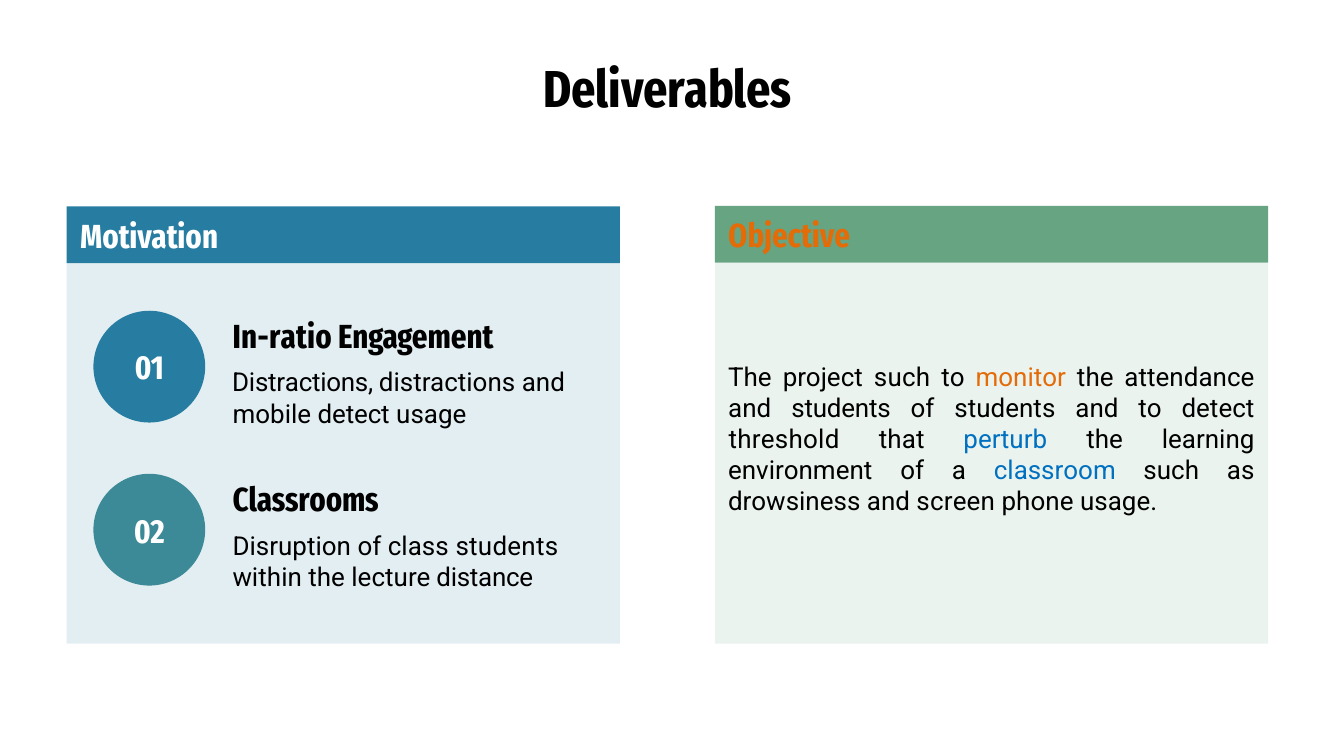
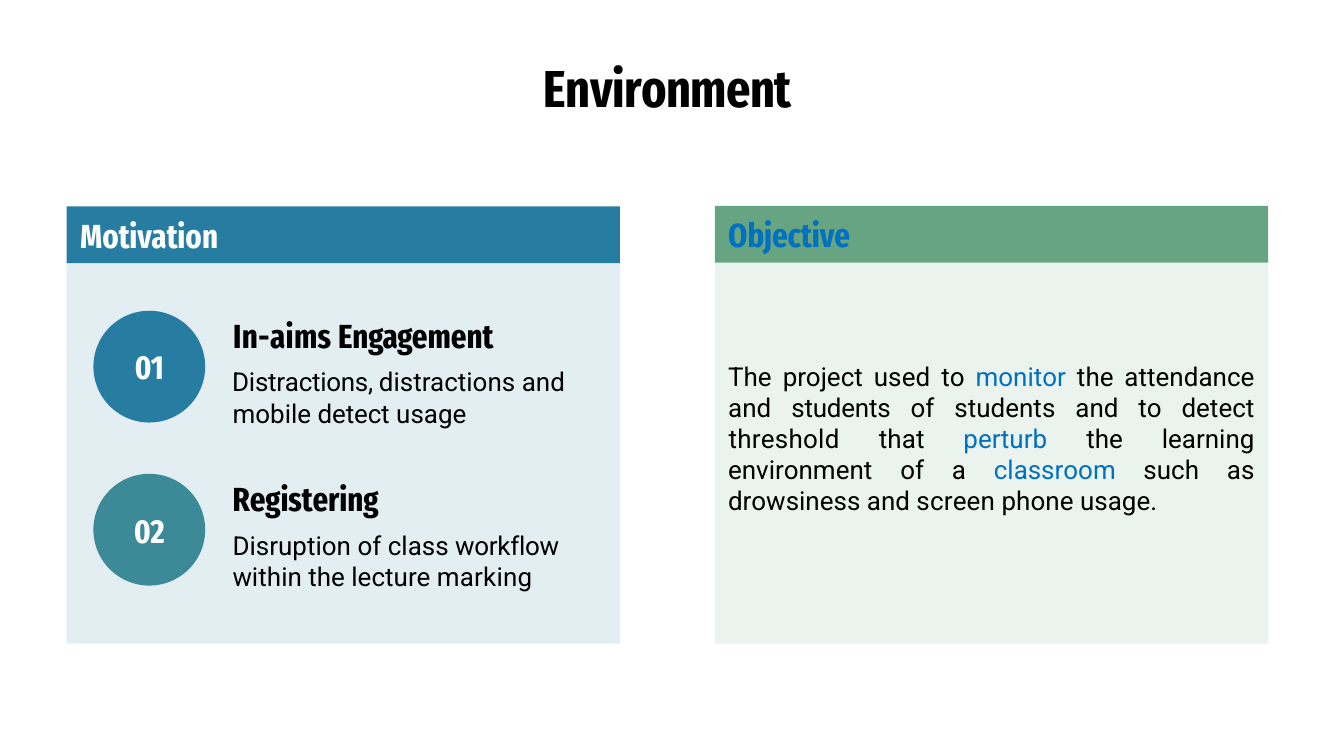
Deliverables at (668, 91): Deliverables -> Environment
Objective colour: orange -> blue
In-ratio: In-ratio -> In-aims
project such: such -> used
monitor colour: orange -> blue
Classrooms: Classrooms -> Registering
class students: students -> workflow
distance: distance -> marking
